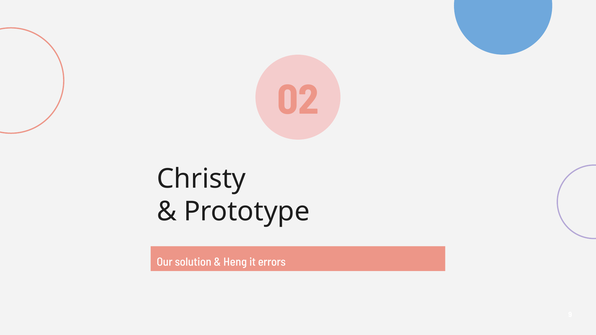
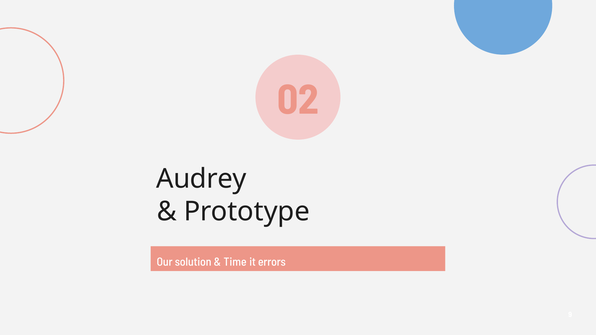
Christy: Christy -> Audrey
Heng: Heng -> Time
